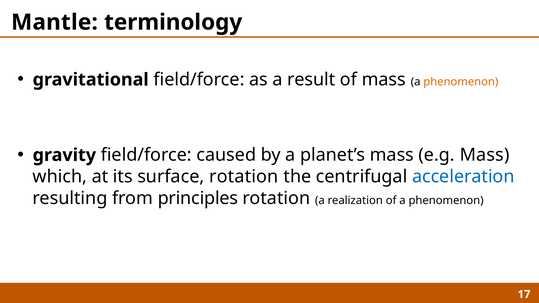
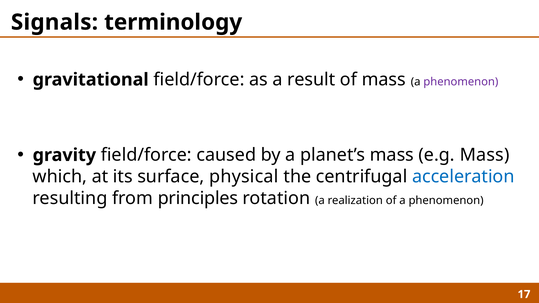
Mantle: Mantle -> Signals
phenomenon at (461, 82) colour: orange -> purple
surface rotation: rotation -> physical
